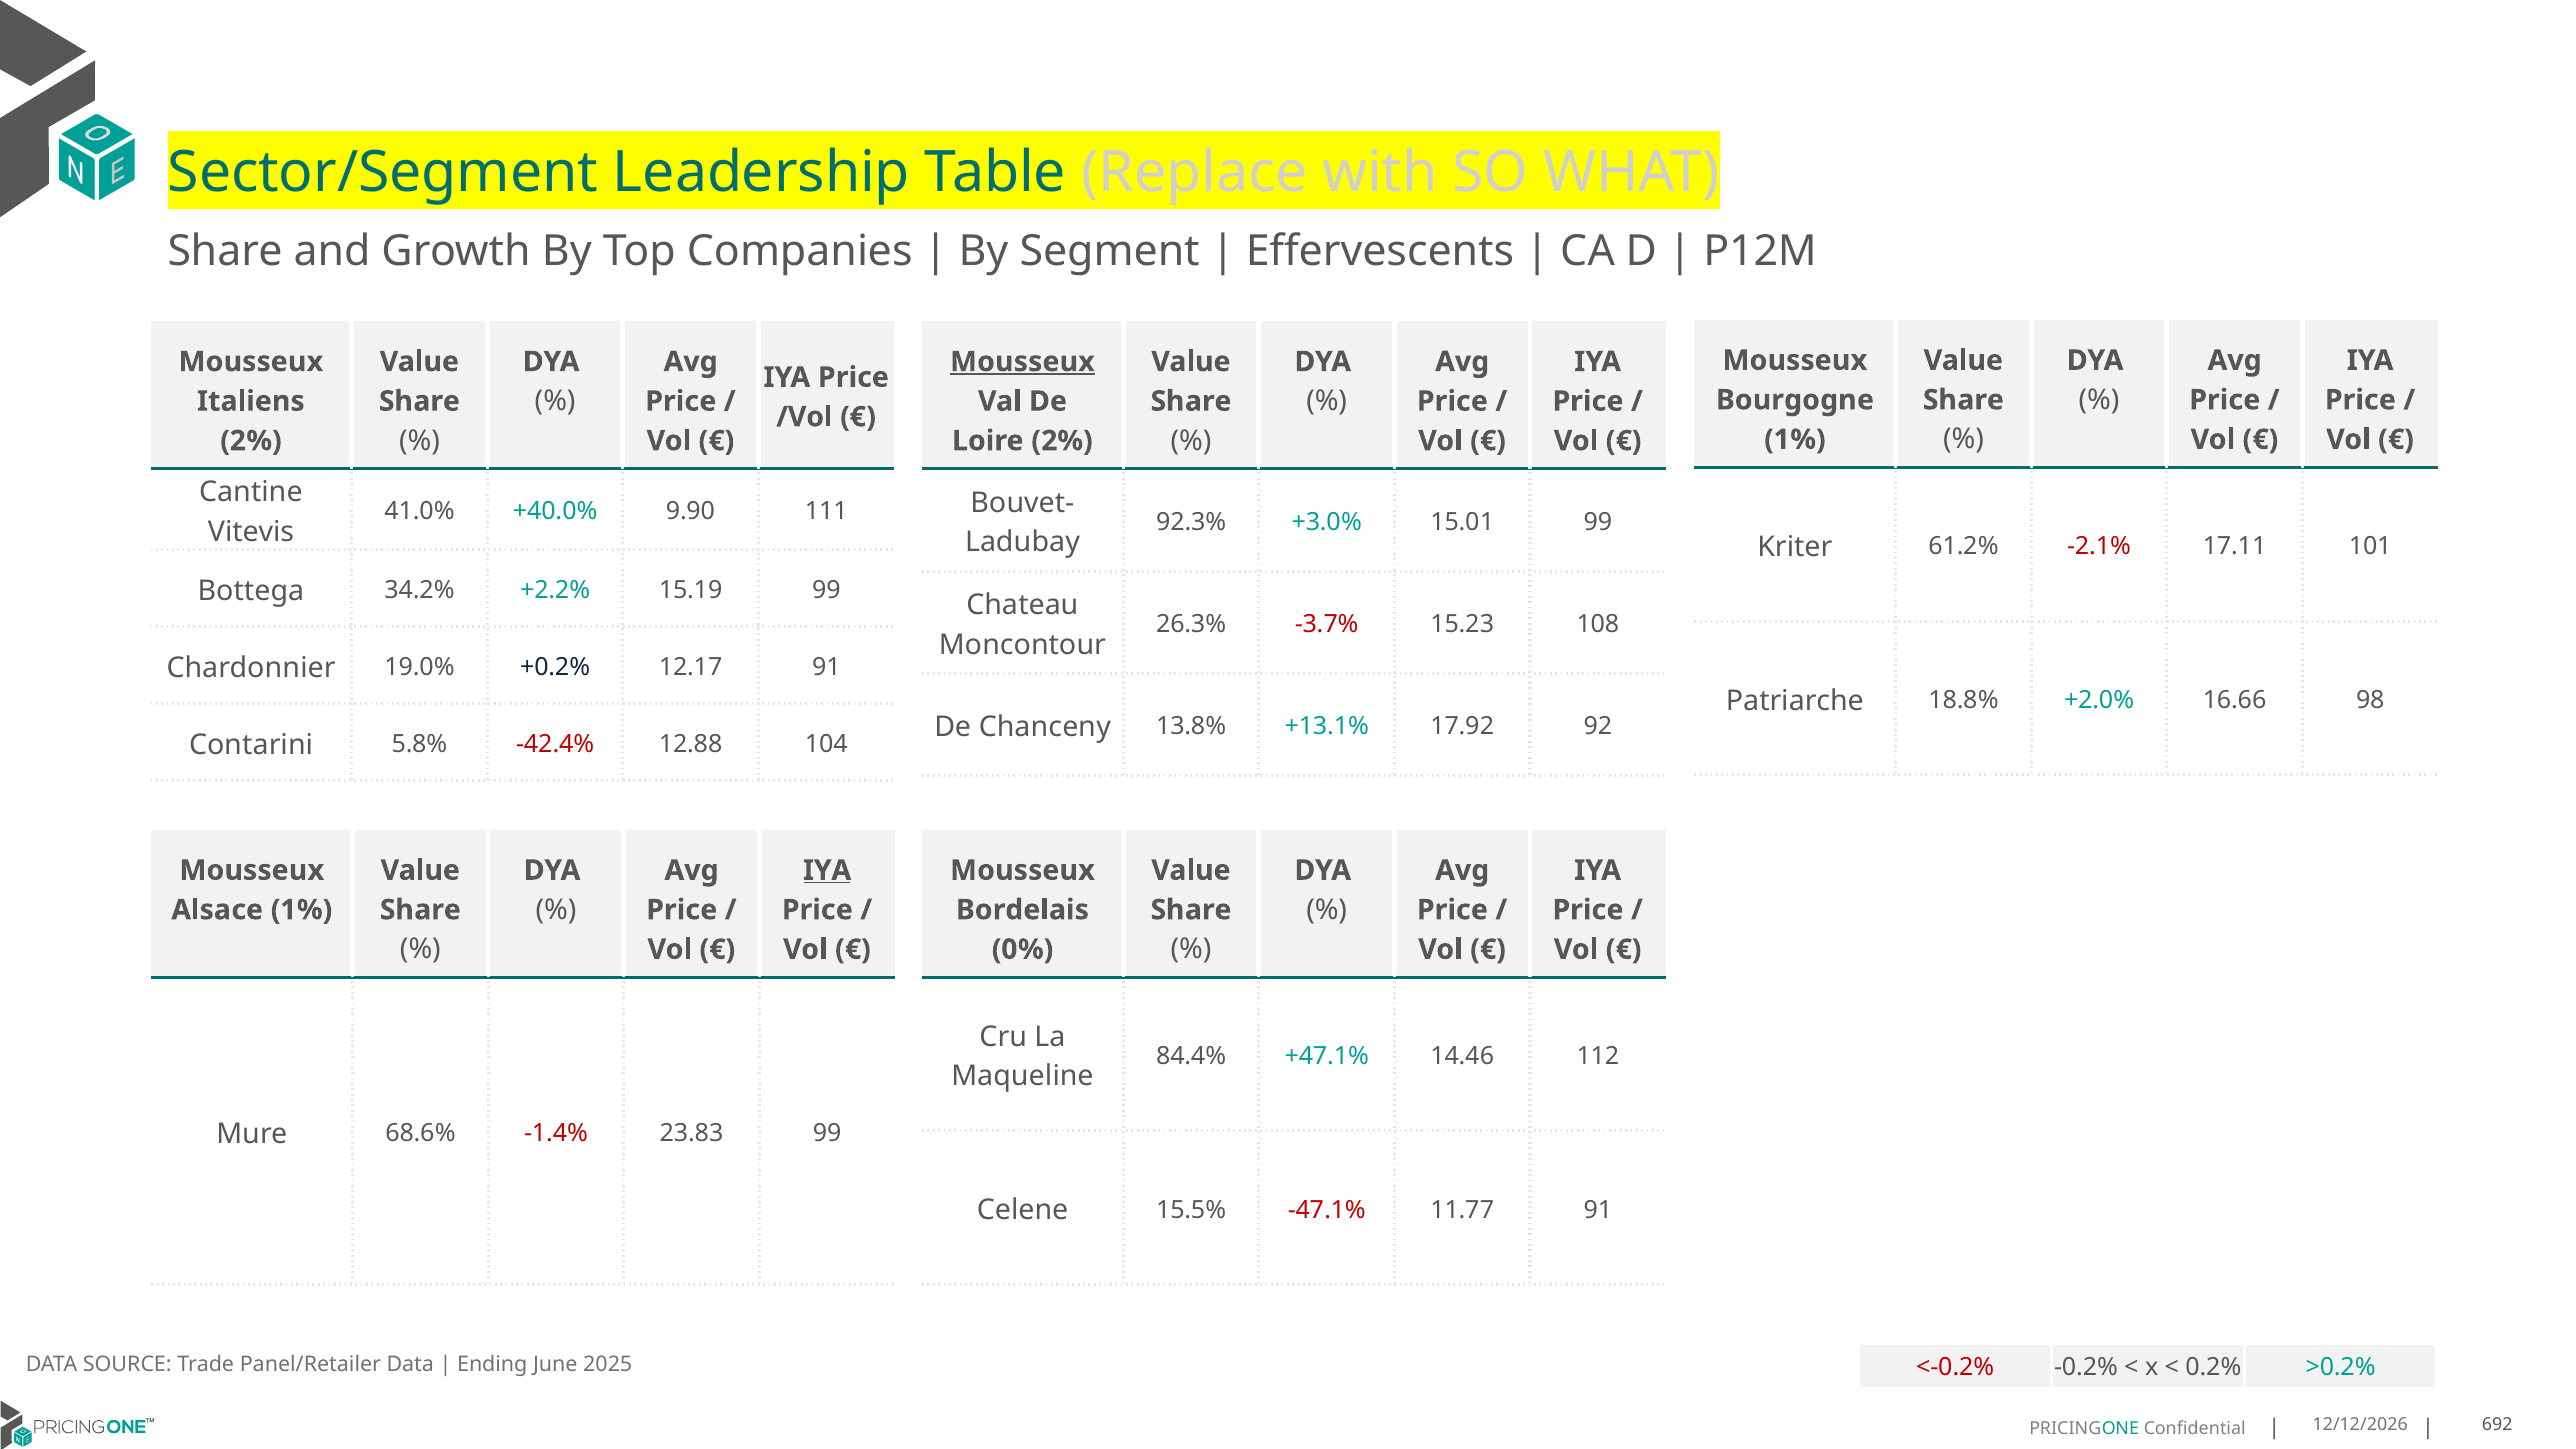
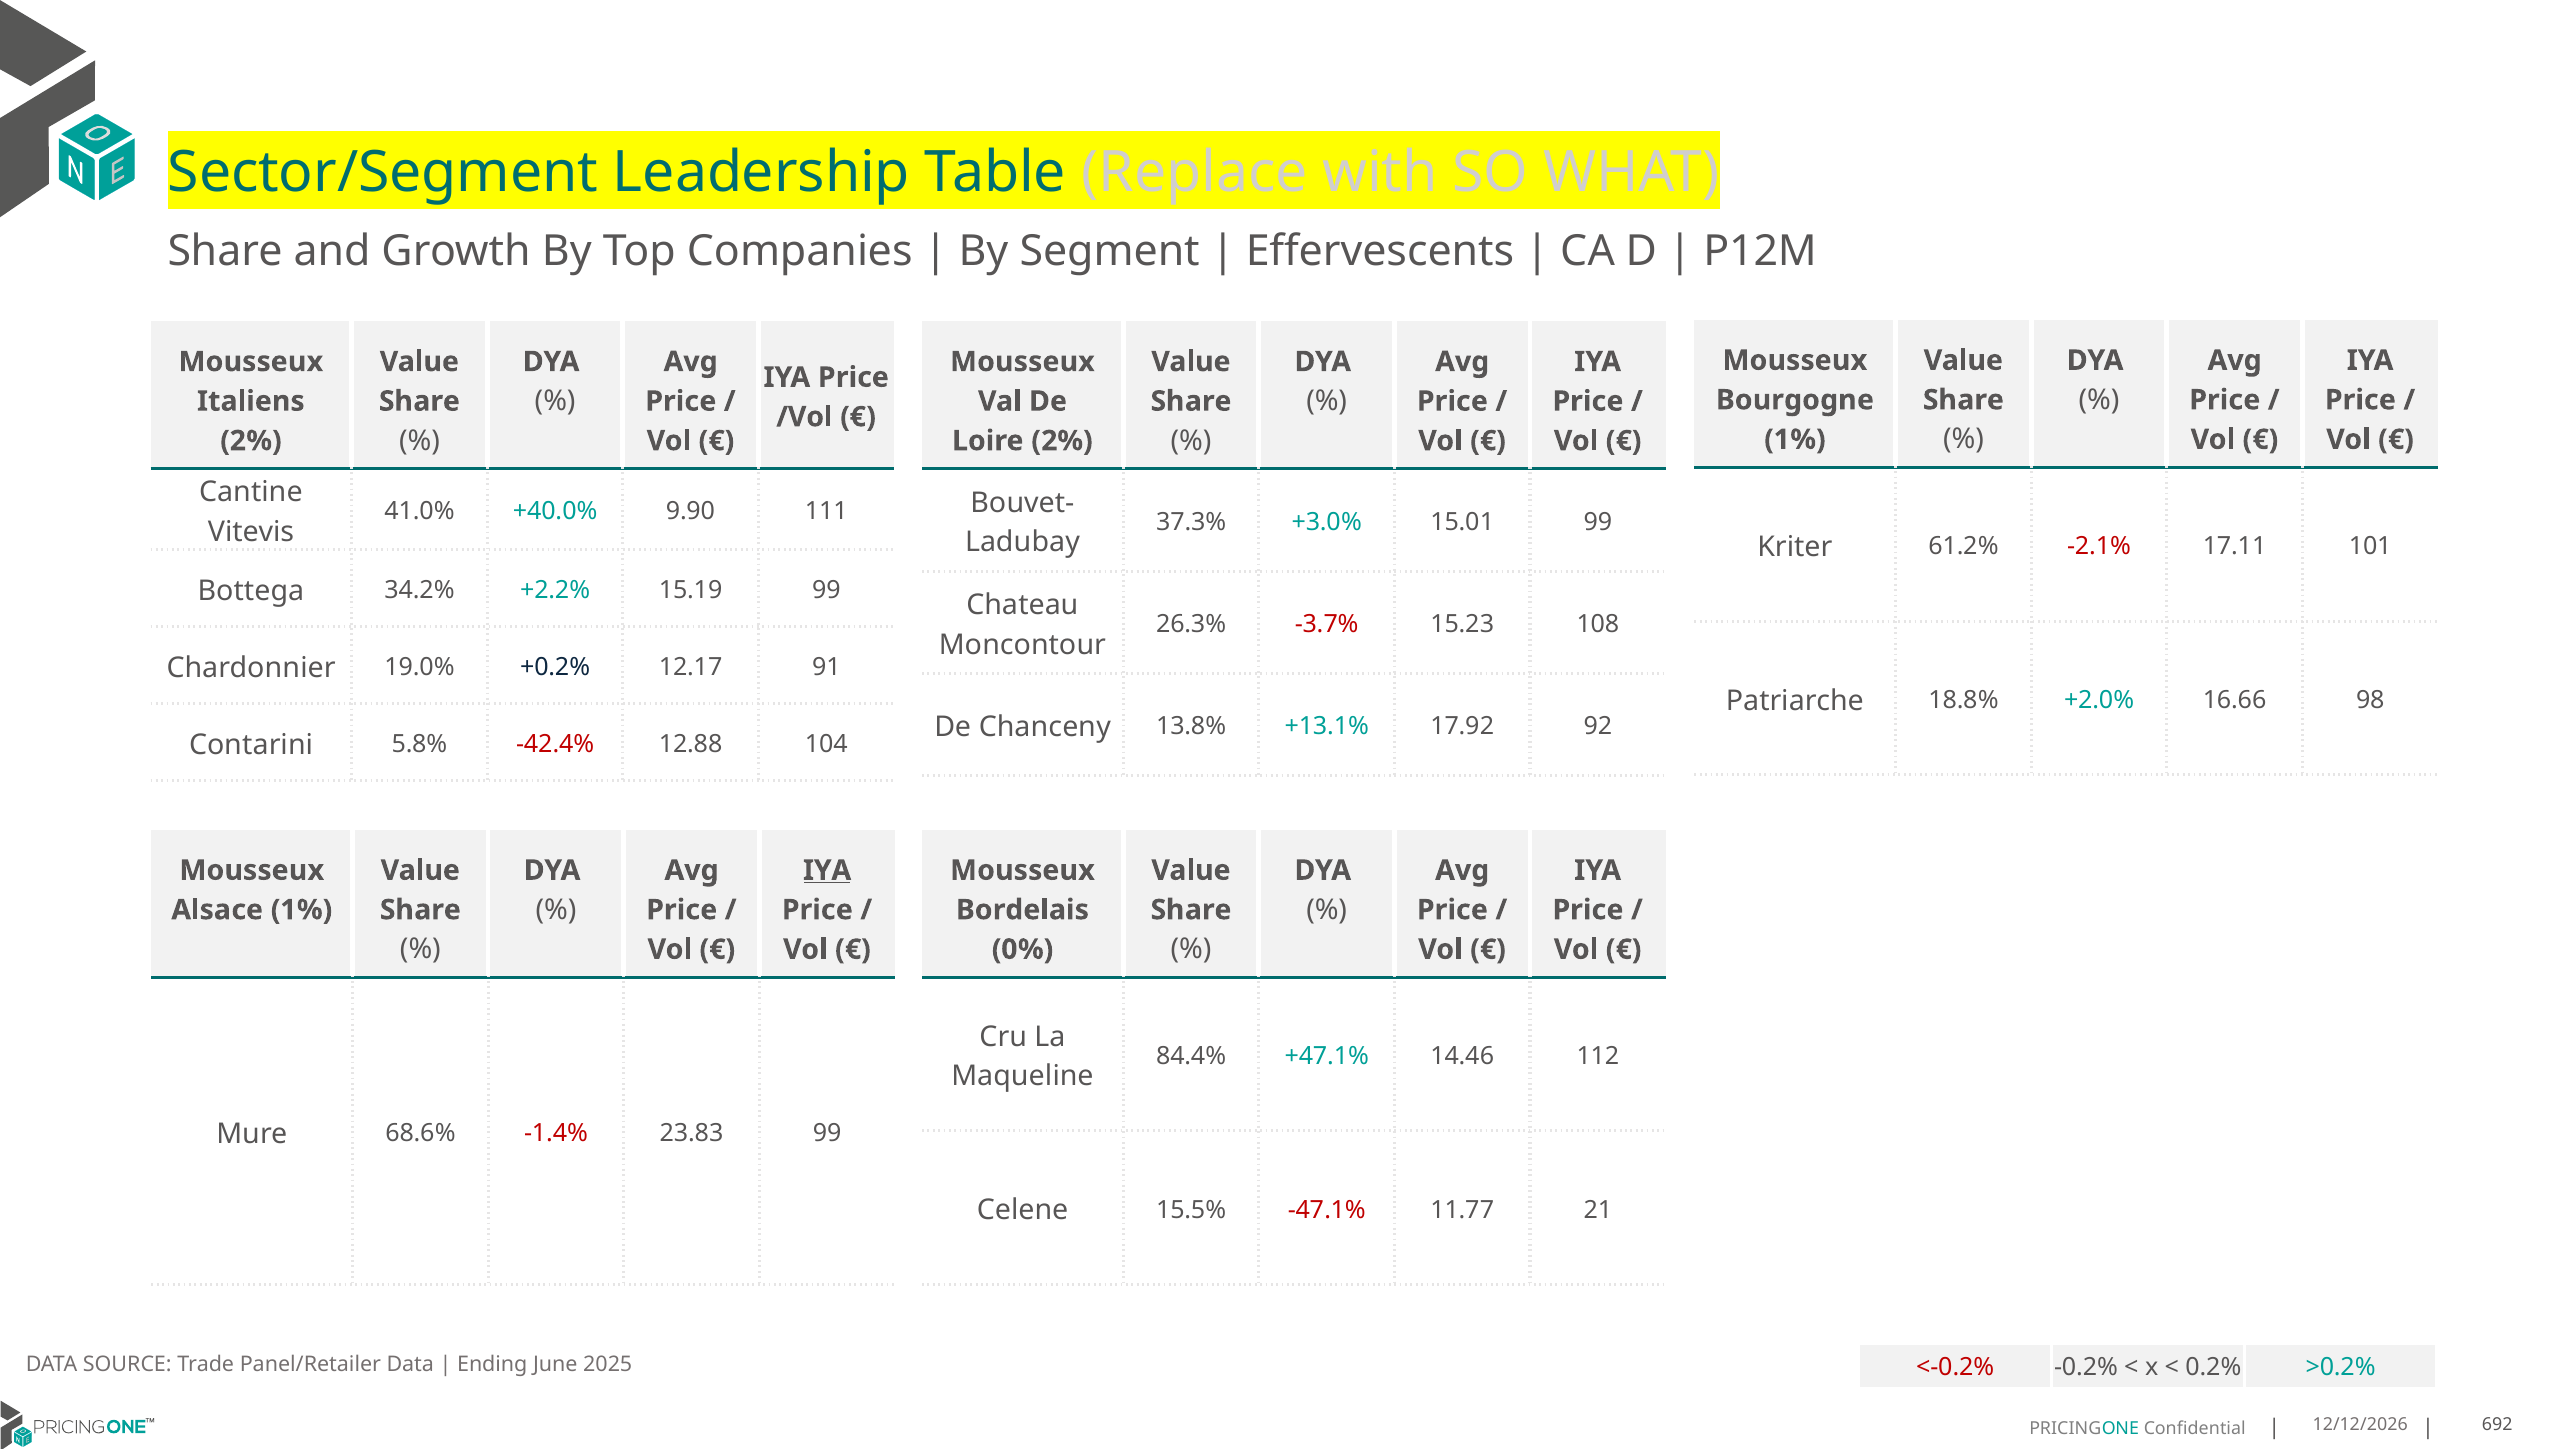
Mousseux at (1022, 362) underline: present -> none
92.3%: 92.3% -> 37.3%
11.77 91: 91 -> 21
